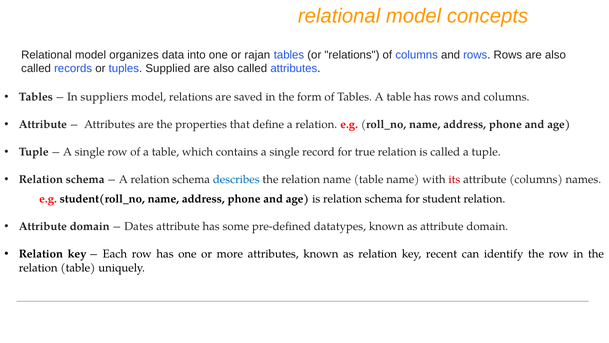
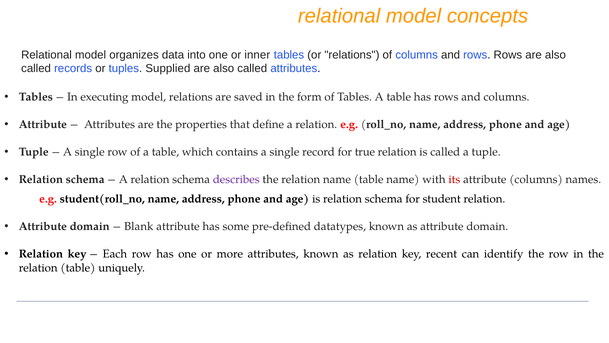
rajan: rajan -> inner
suppliers: suppliers -> executing
describes colour: blue -> purple
Dates: Dates -> Blank
